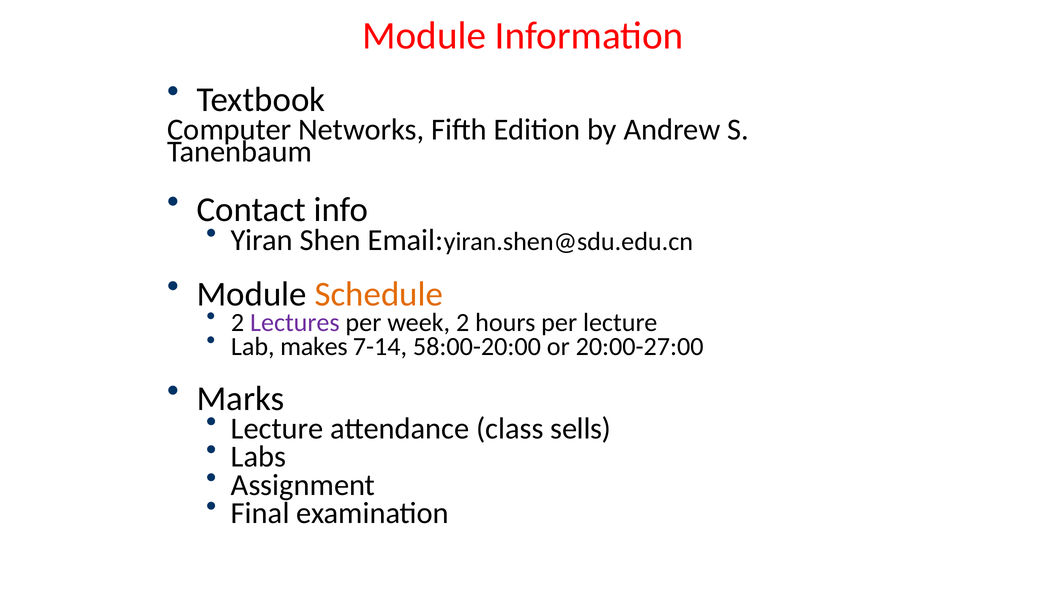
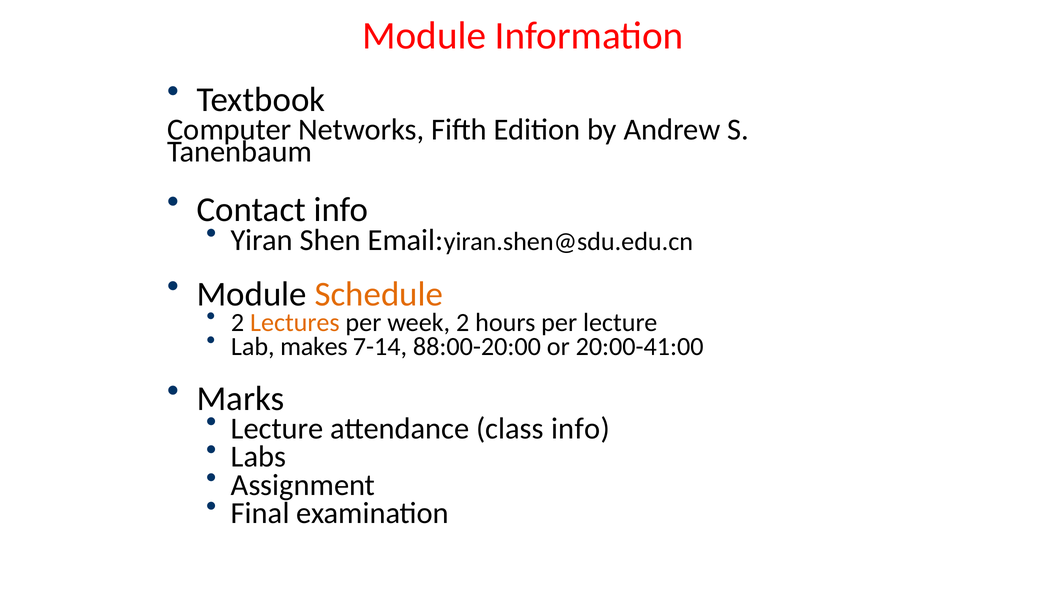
Lectures colour: purple -> orange
58:00-20:00: 58:00-20:00 -> 88:00-20:00
20:00-27:00: 20:00-27:00 -> 20:00-41:00
class sells: sells -> info
